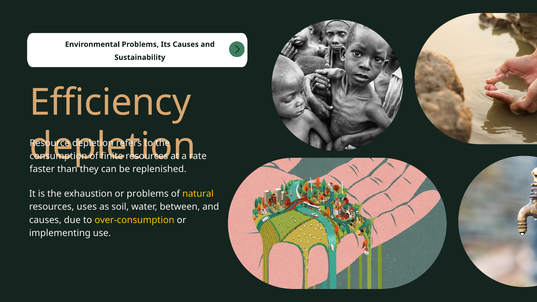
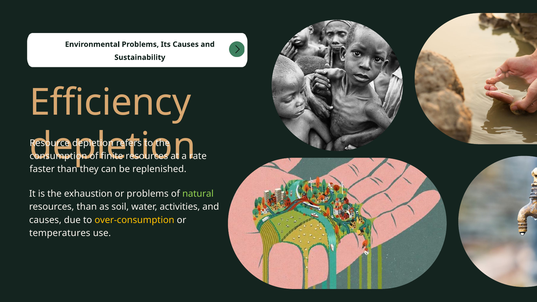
natural colour: yellow -> light green
resources uses: uses -> than
between: between -> activities
implementing: implementing -> temperatures
